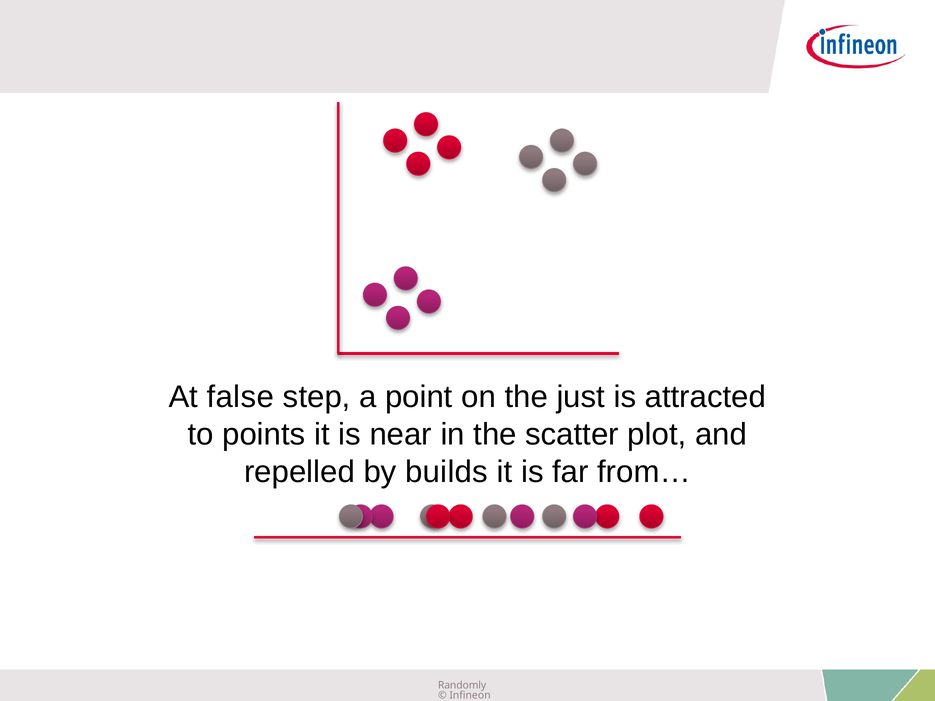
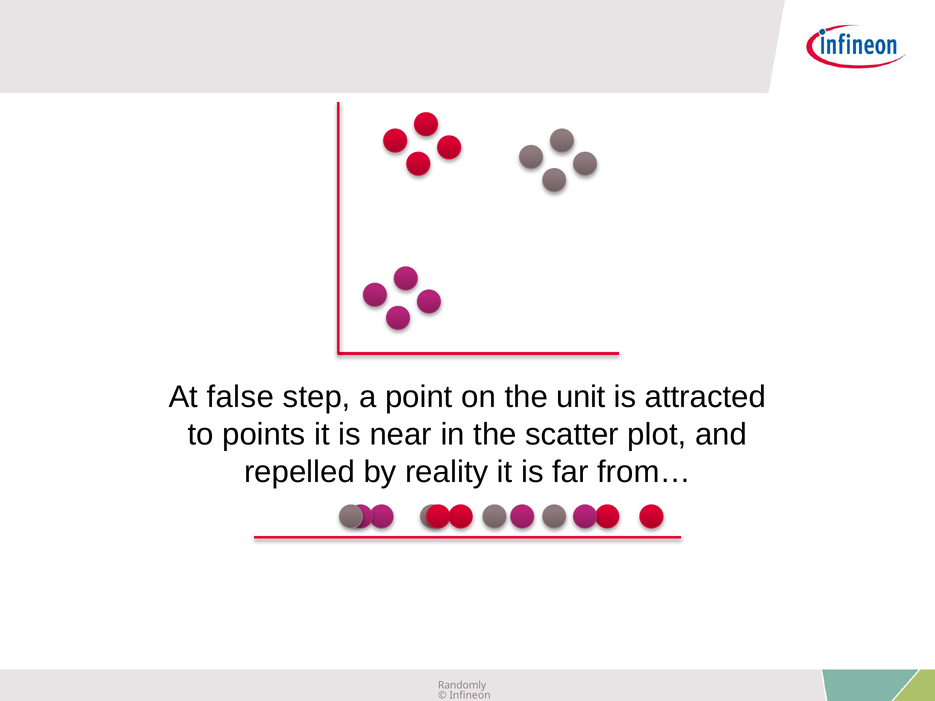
just: just -> unit
builds: builds -> reality
